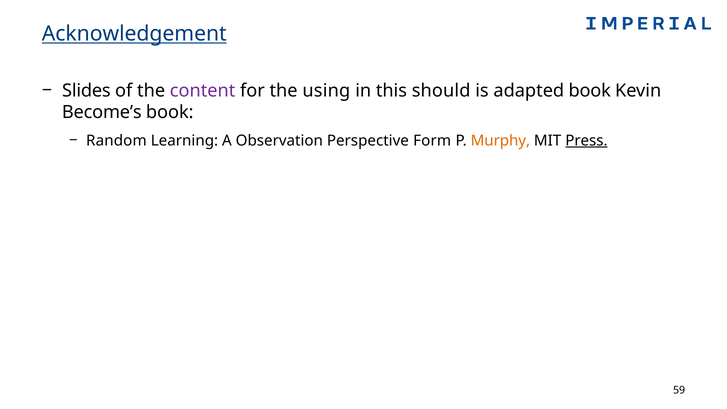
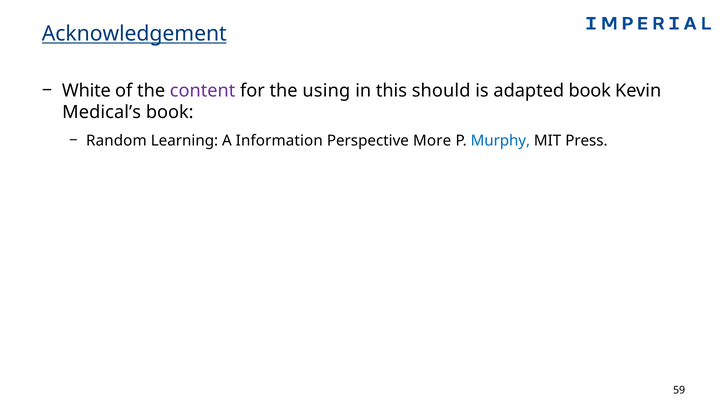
Slides: Slides -> White
Become’s: Become’s -> Medical’s
Observation: Observation -> Information
Form: Form -> More
Murphy colour: orange -> blue
Press underline: present -> none
